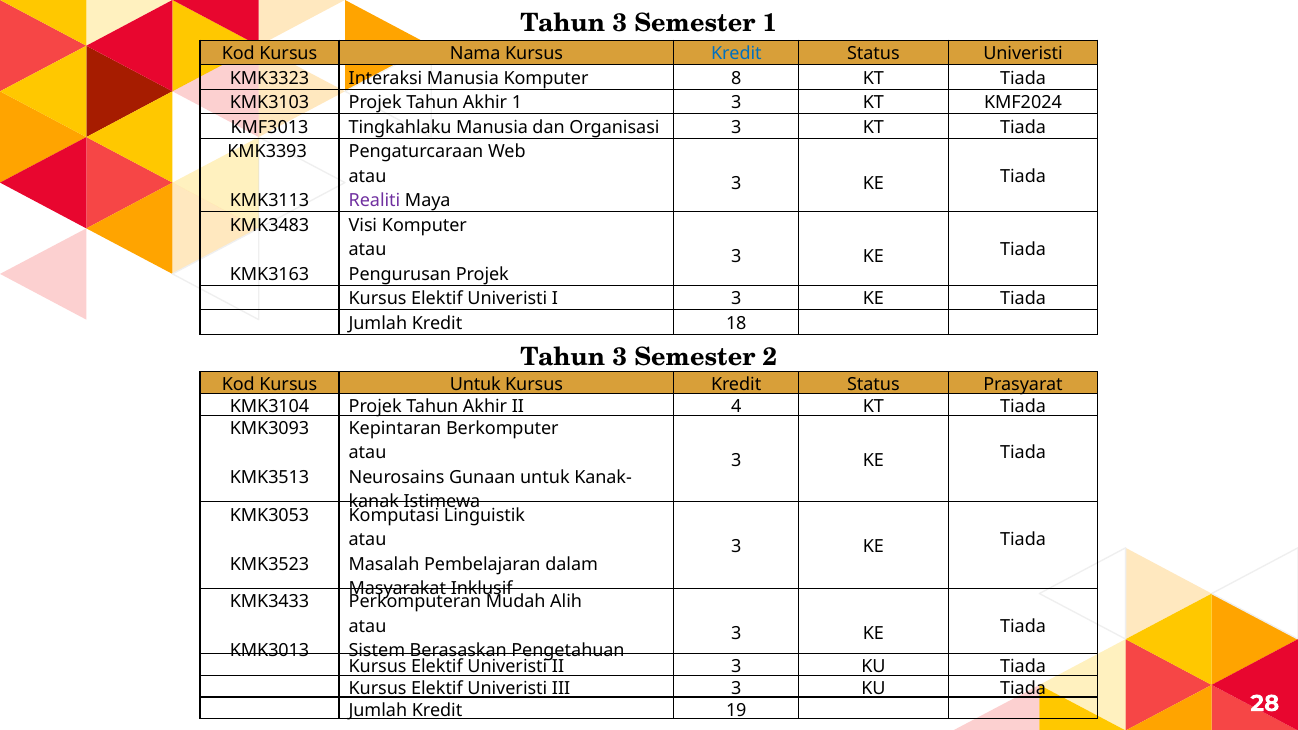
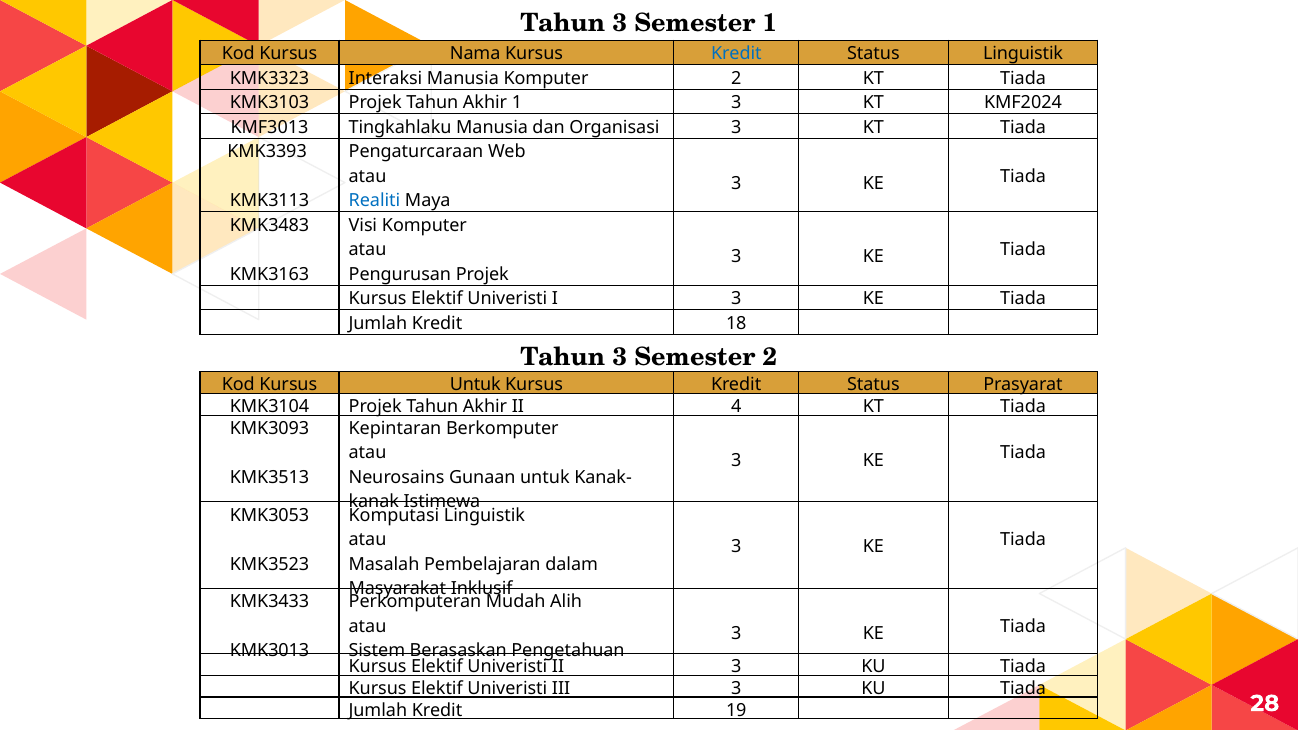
Status Univeristi: Univeristi -> Linguistik
Komputer 8: 8 -> 2
Realiti colour: purple -> blue
